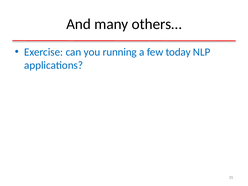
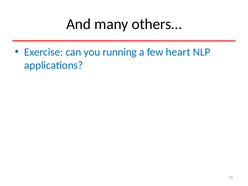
today: today -> heart
